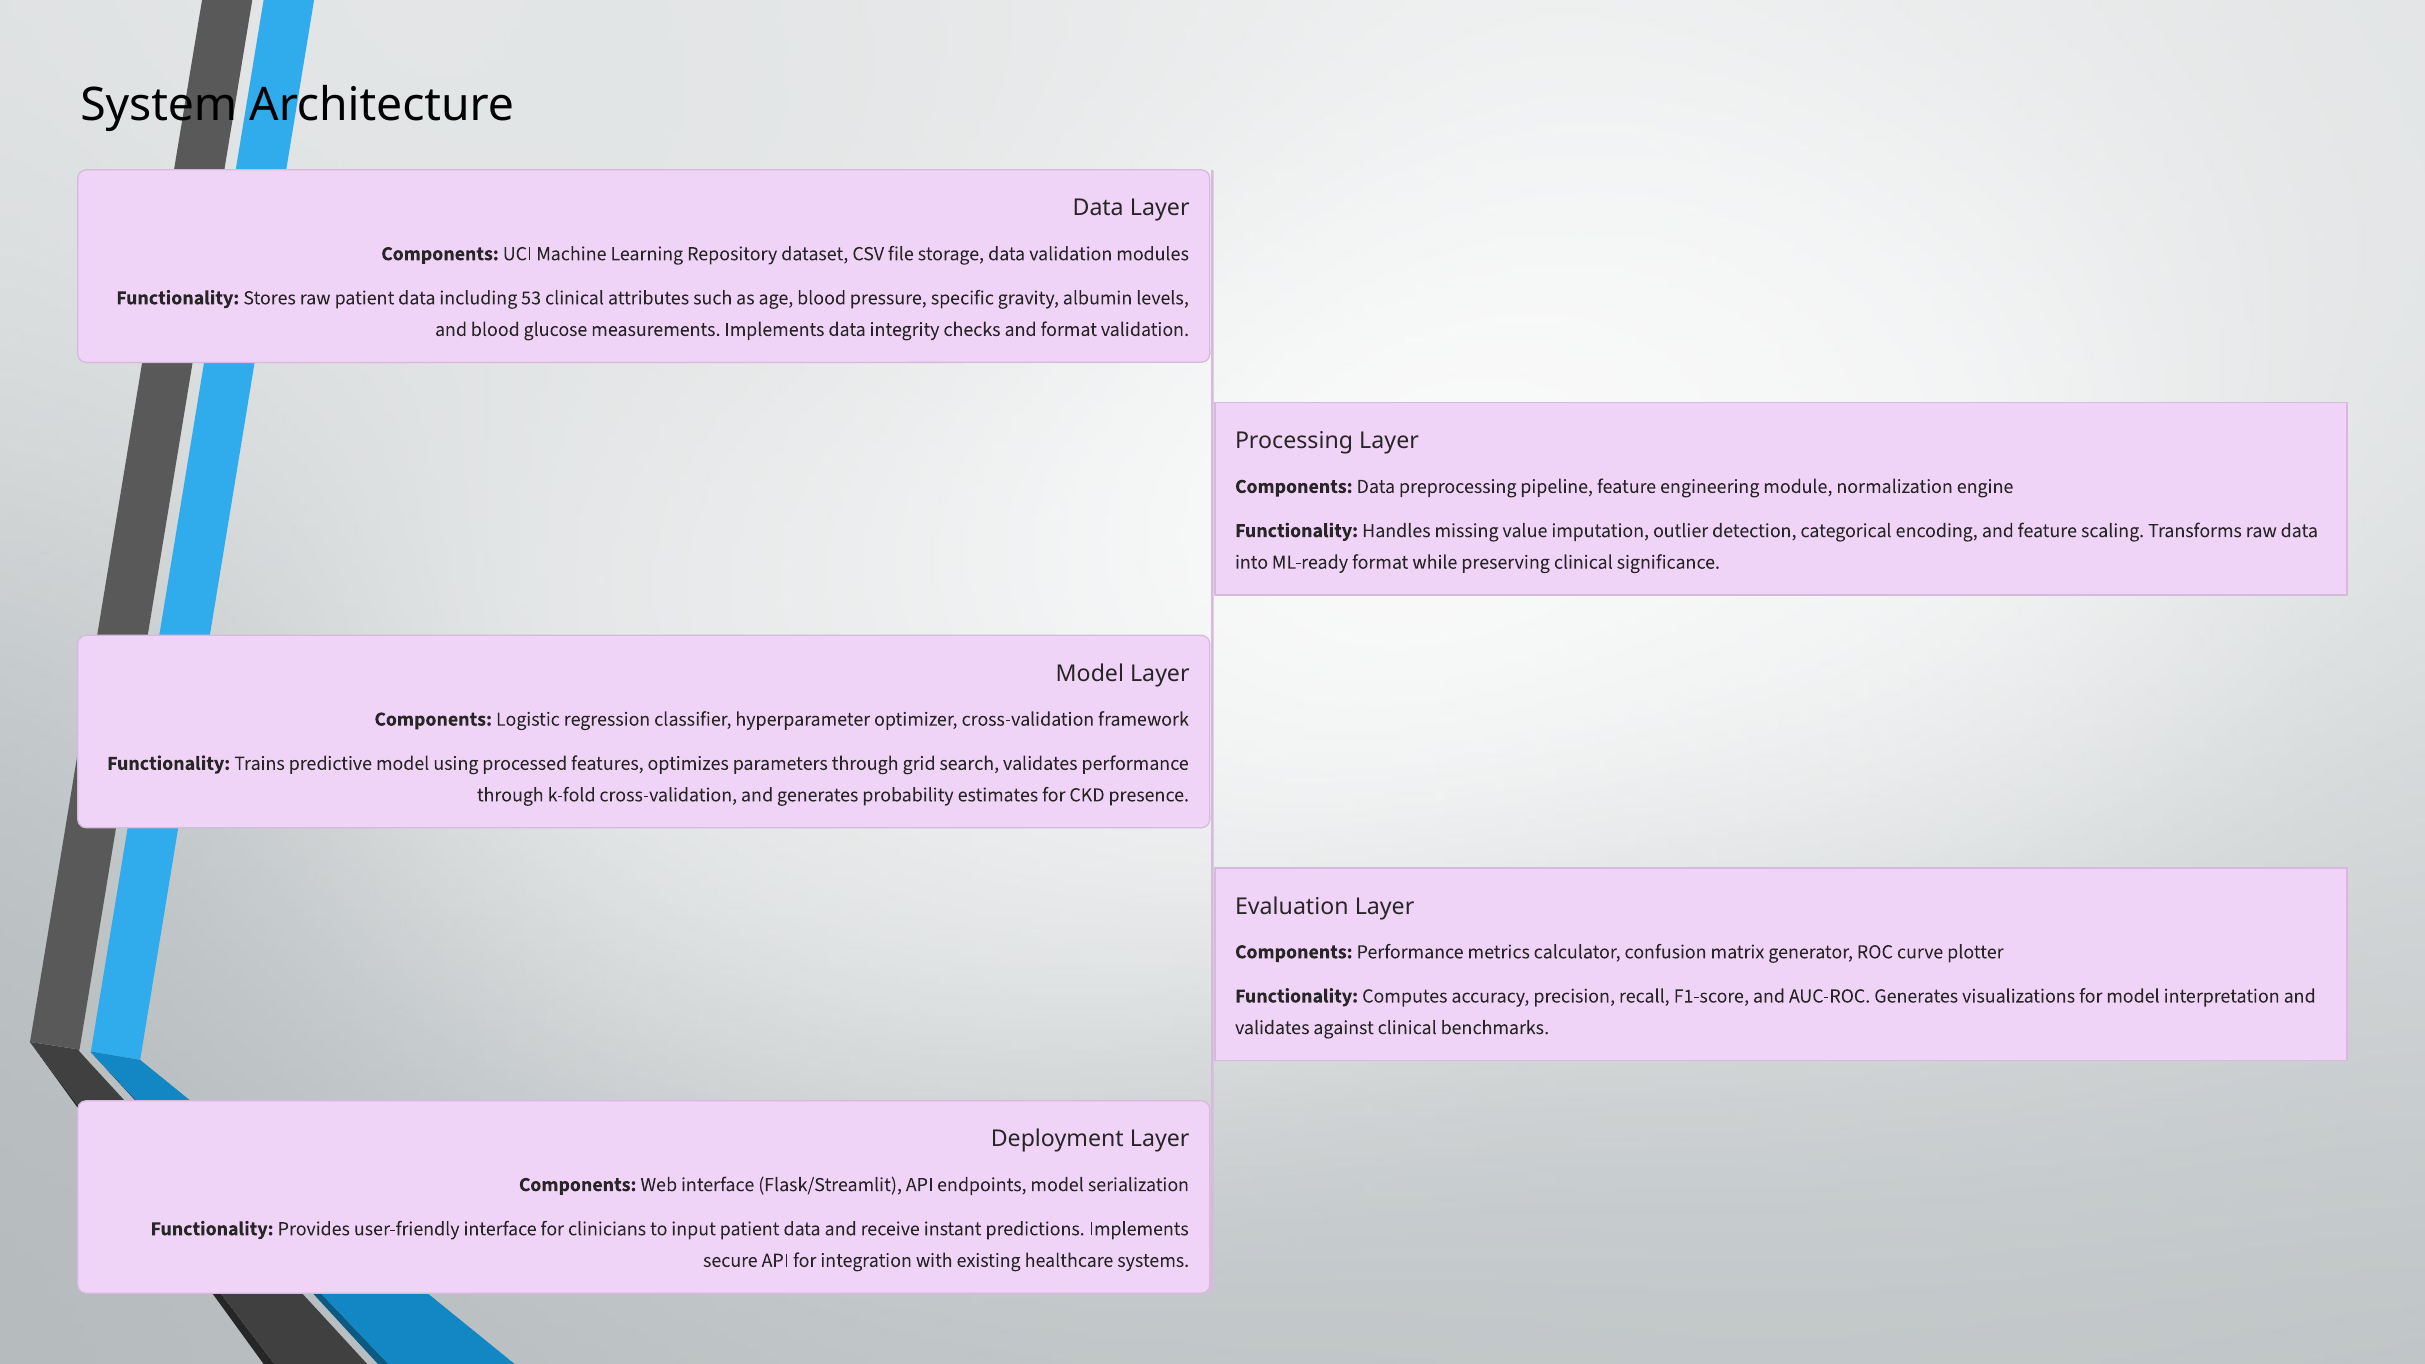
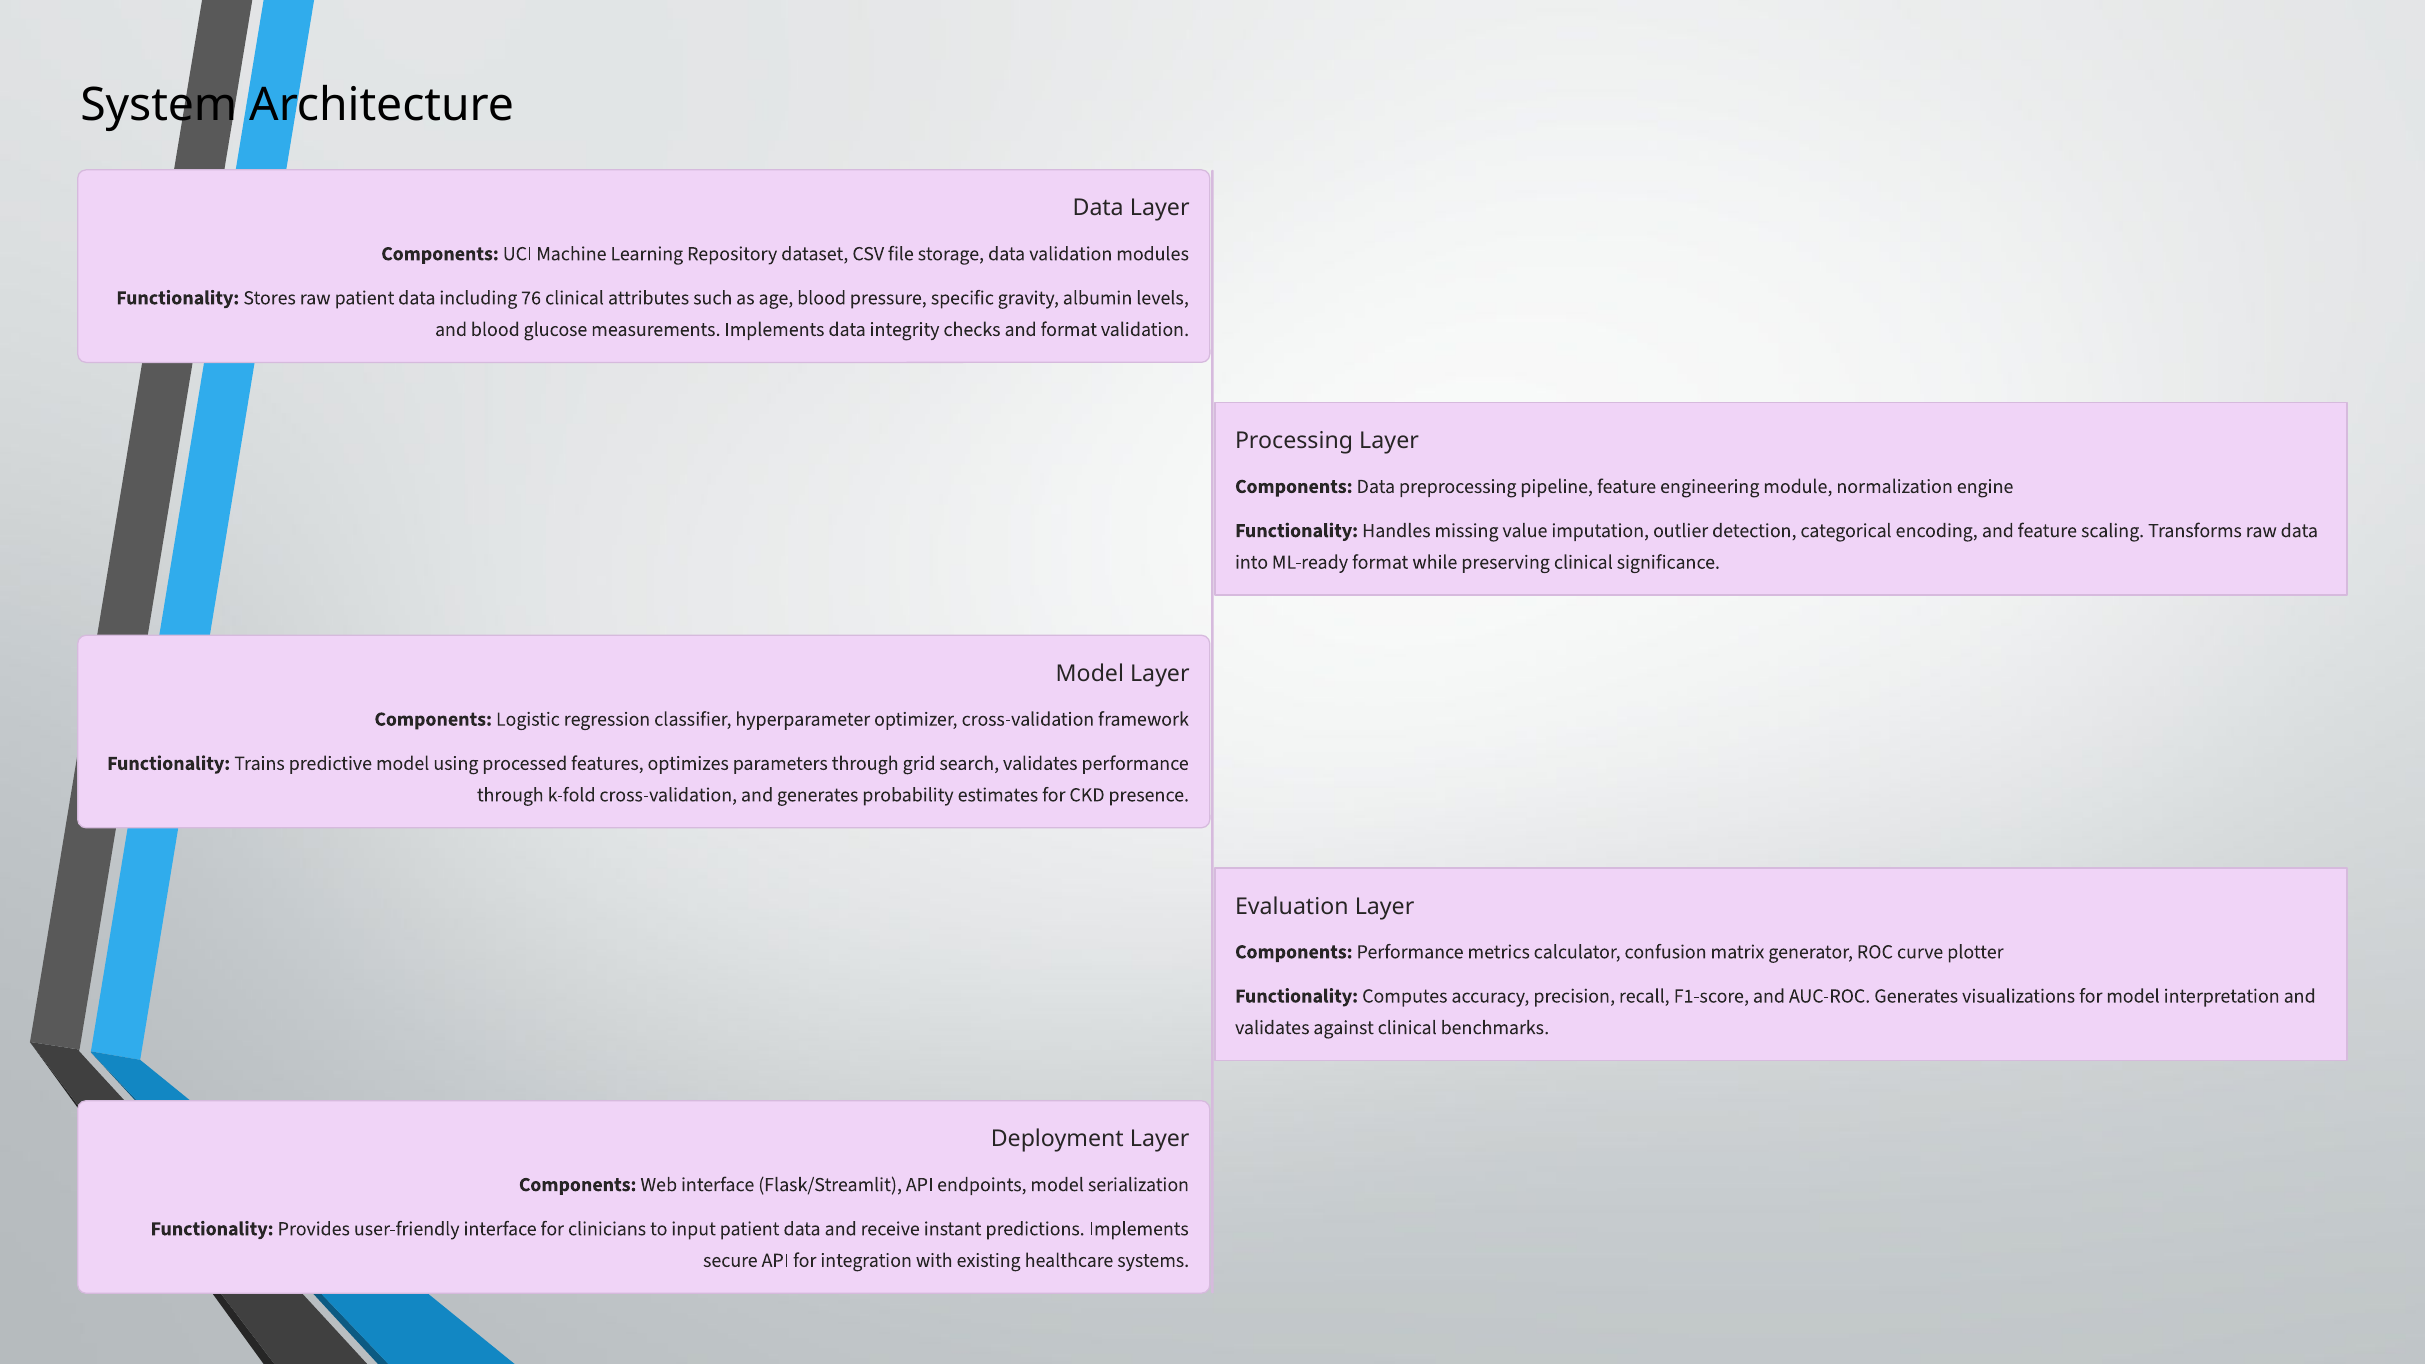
53: 53 -> 76
